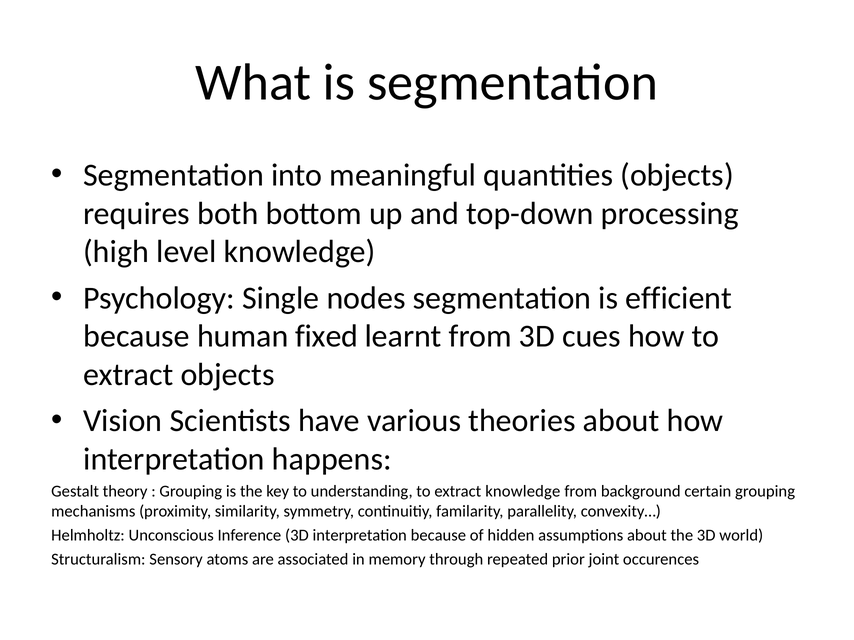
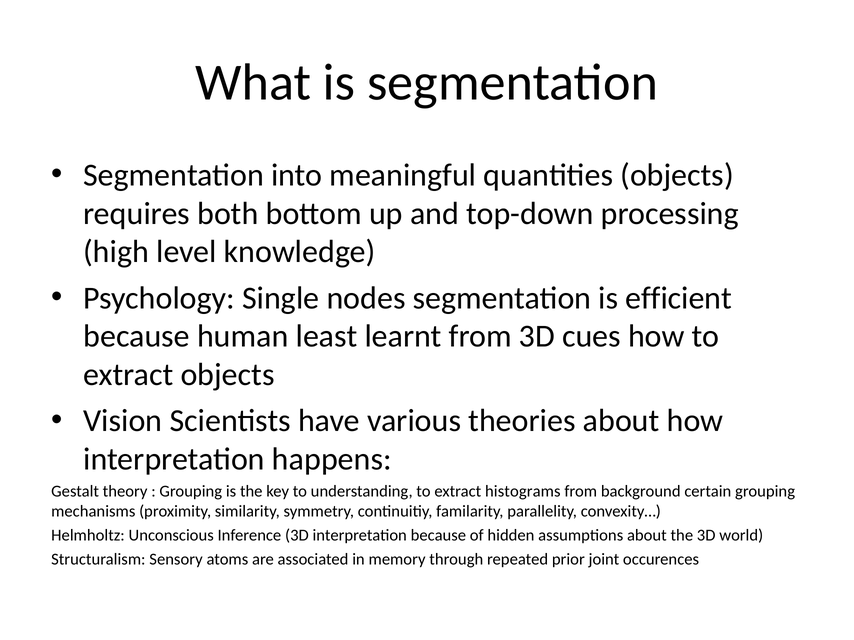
fixed: fixed -> least
extract knowledge: knowledge -> histograms
